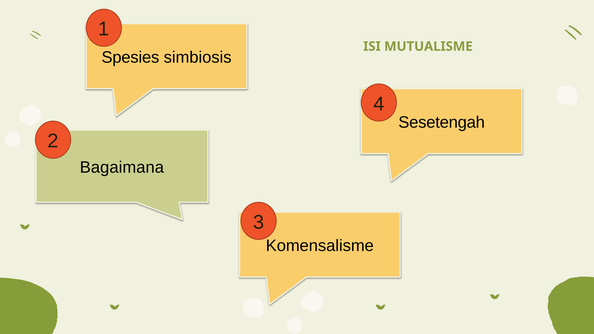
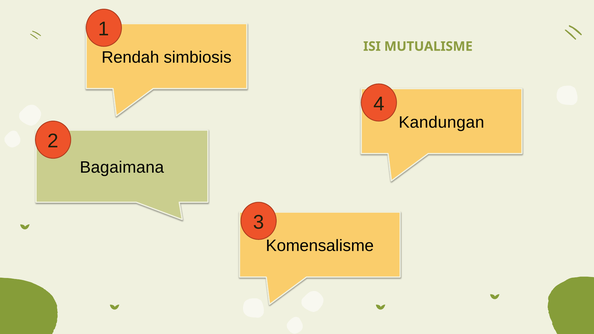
Spesies: Spesies -> Rendah
Sesetengah: Sesetengah -> Kandungan
